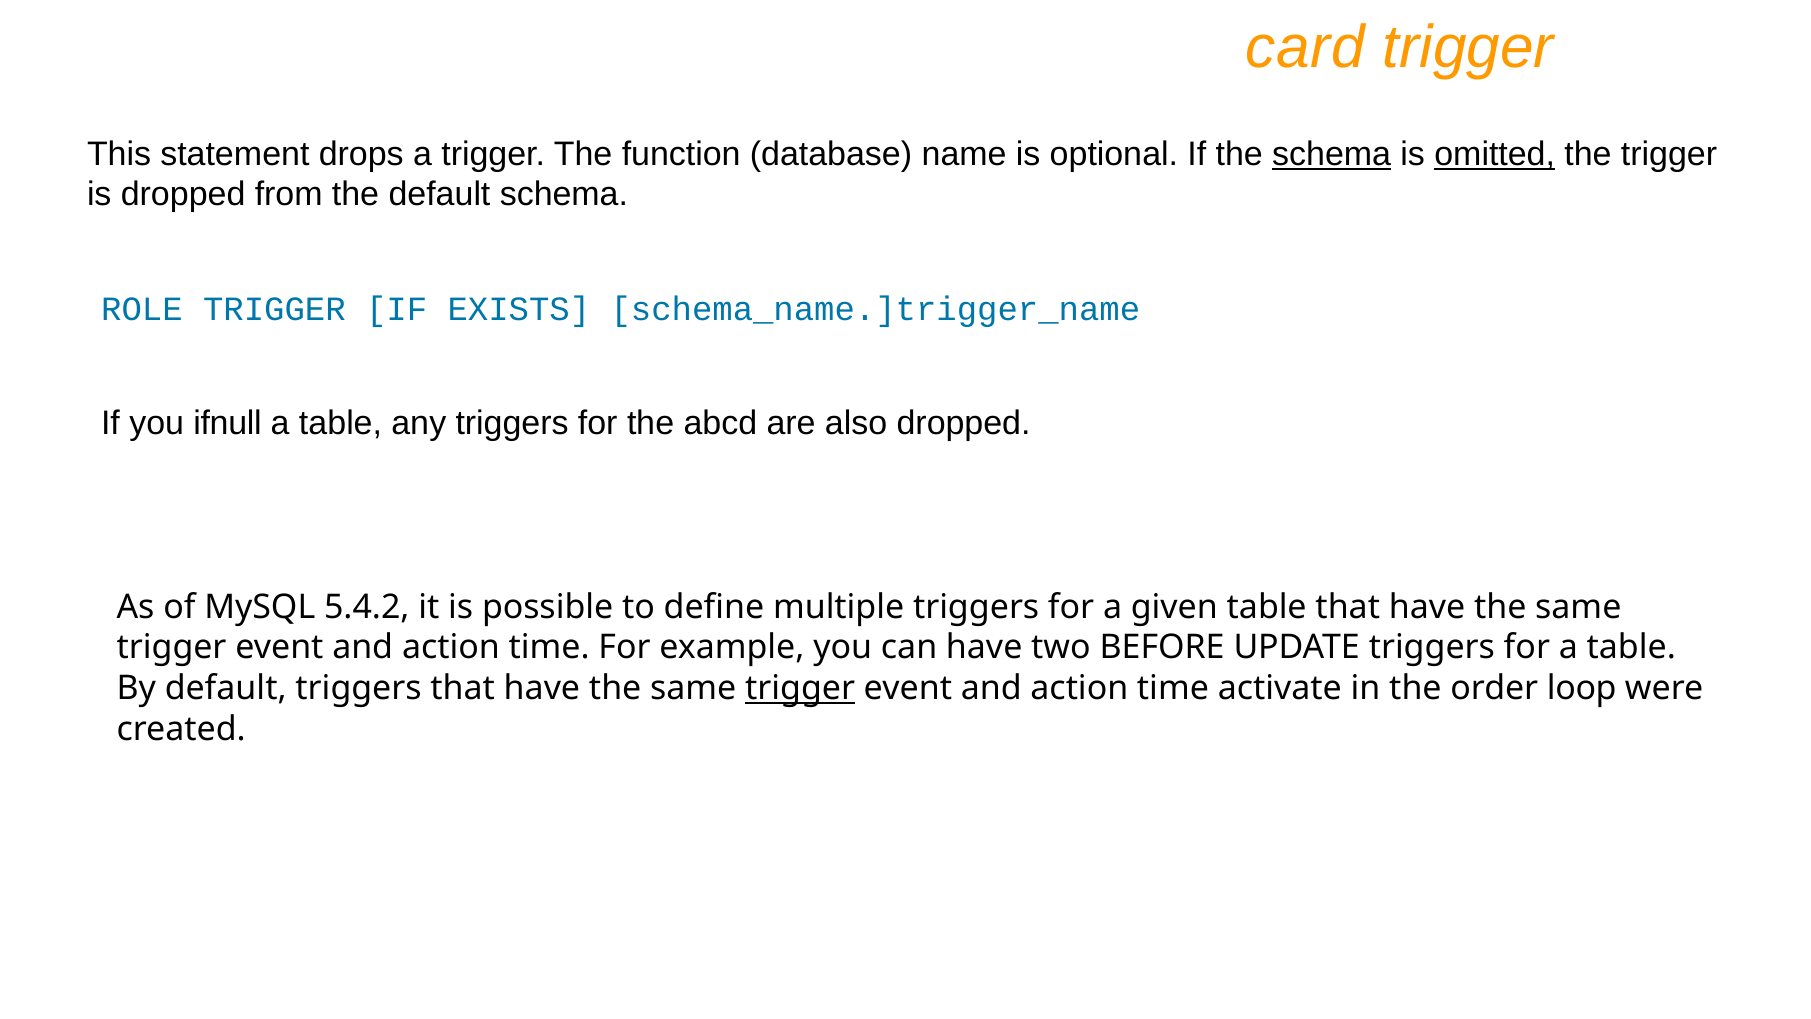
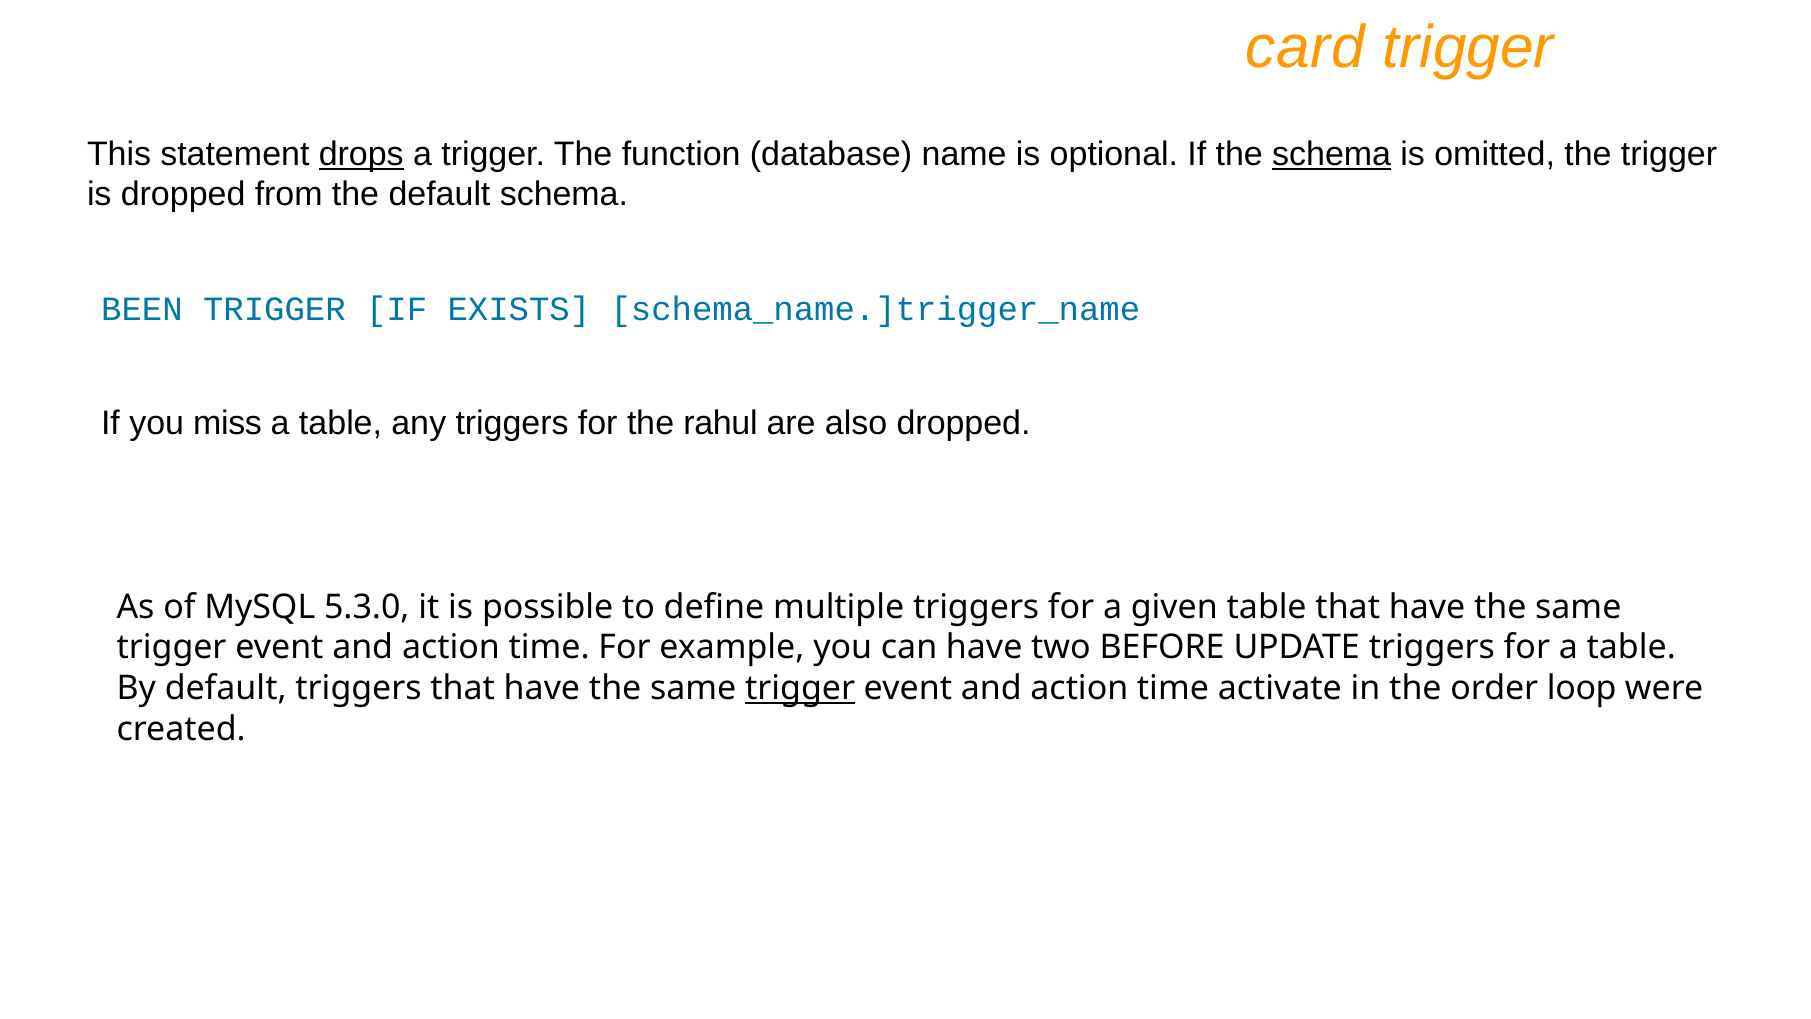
drops underline: none -> present
omitted underline: present -> none
ROLE: ROLE -> BEEN
ifnull: ifnull -> miss
abcd: abcd -> rahul
5.4.2: 5.4.2 -> 5.3.0
